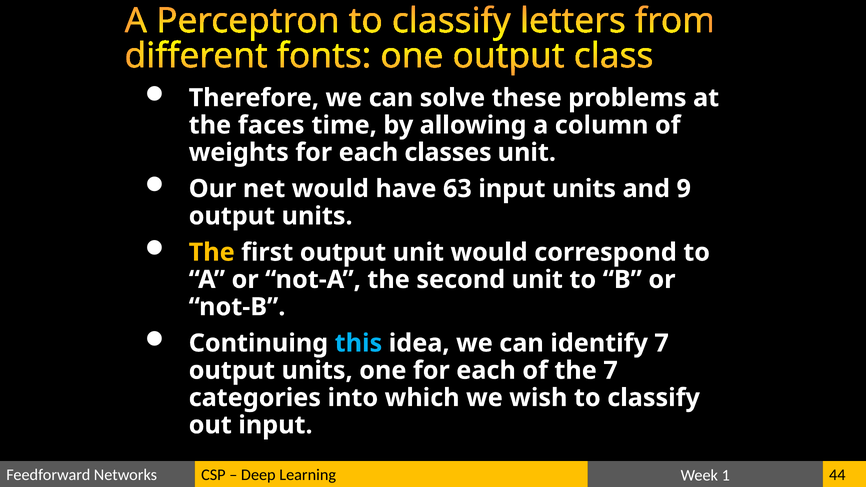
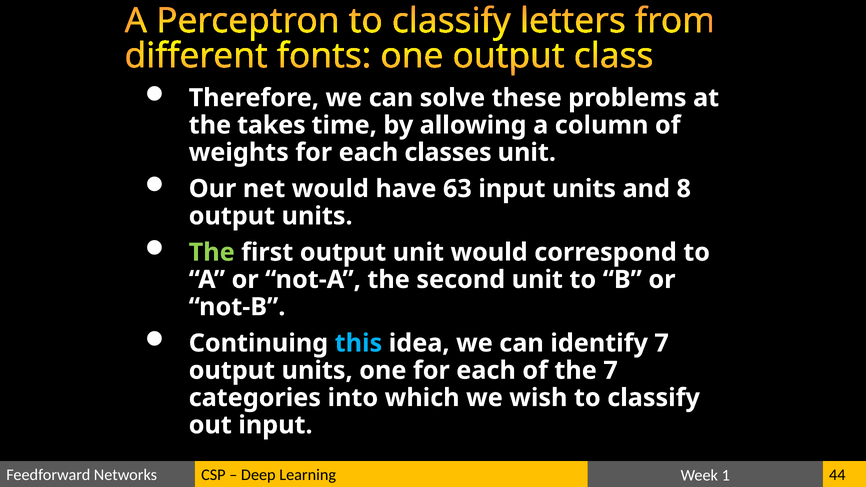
faces: faces -> takes
9: 9 -> 8
The at (212, 252) colour: yellow -> light green
